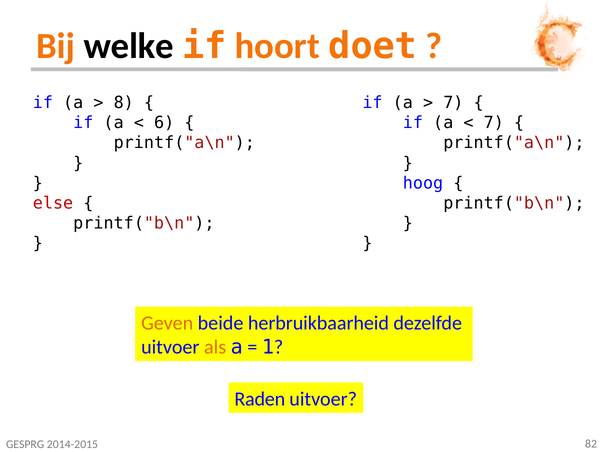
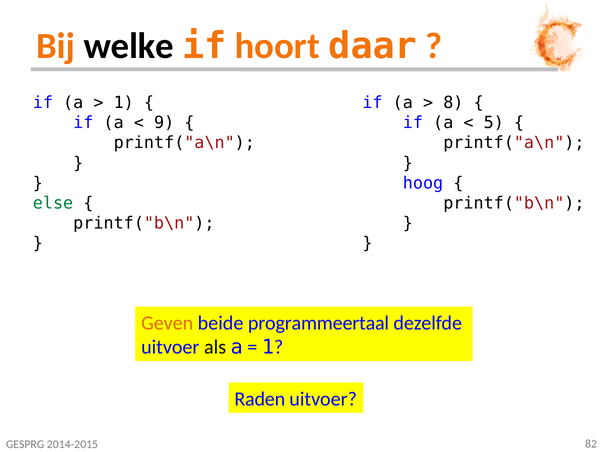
doet: doet -> daar
8 at (124, 103): 8 -> 1
7 at (453, 103): 7 -> 8
6: 6 -> 9
7 at (494, 123): 7 -> 5
else colour: red -> green
herbruikbaarheid: herbruikbaarheid -> programmeertaal
als colour: orange -> black
